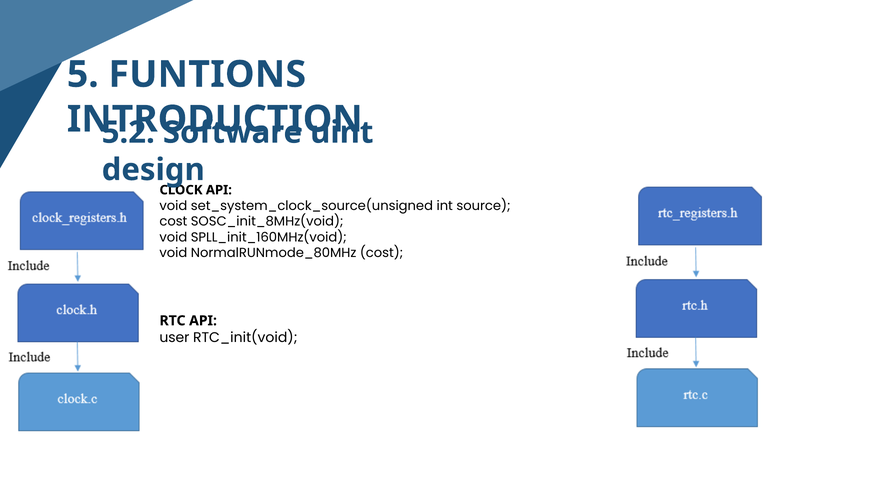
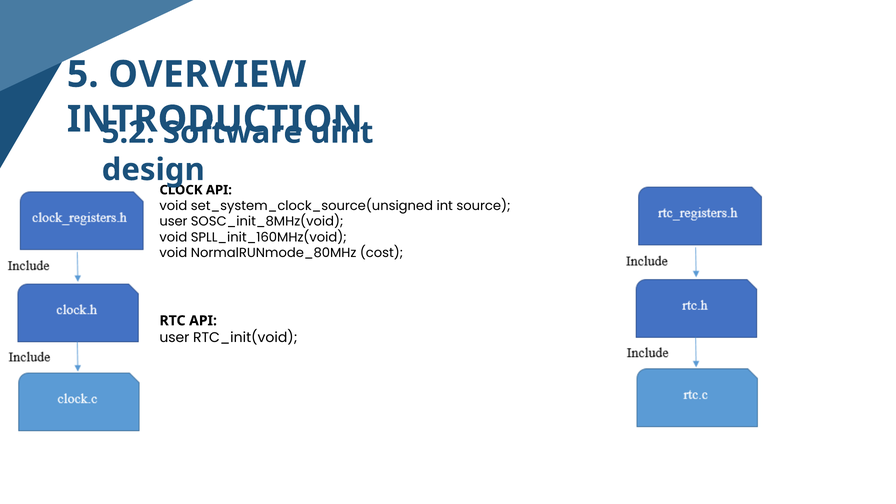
FUNTIONS: FUNTIONS -> OVERVIEW
cost at (173, 222): cost -> user
